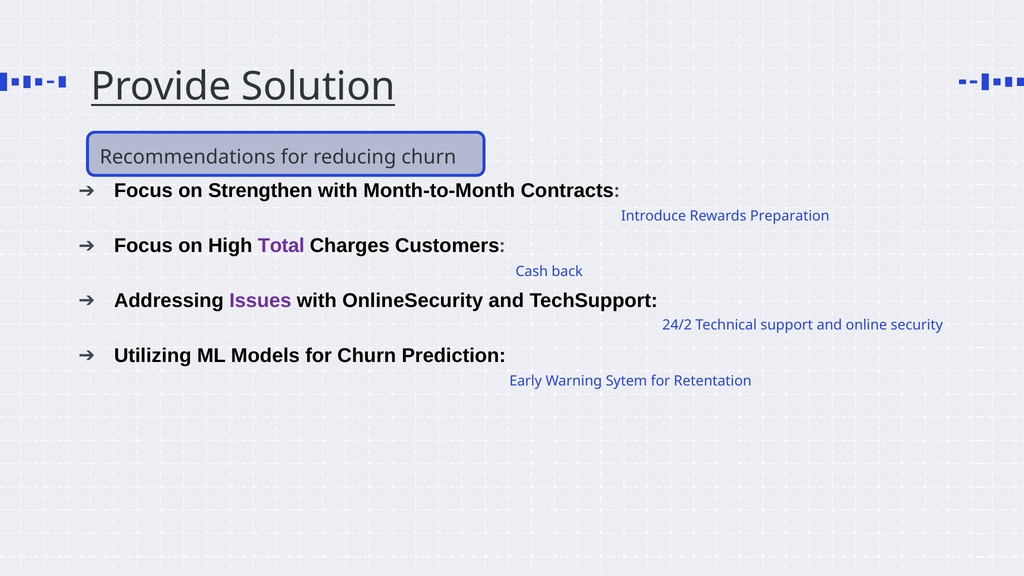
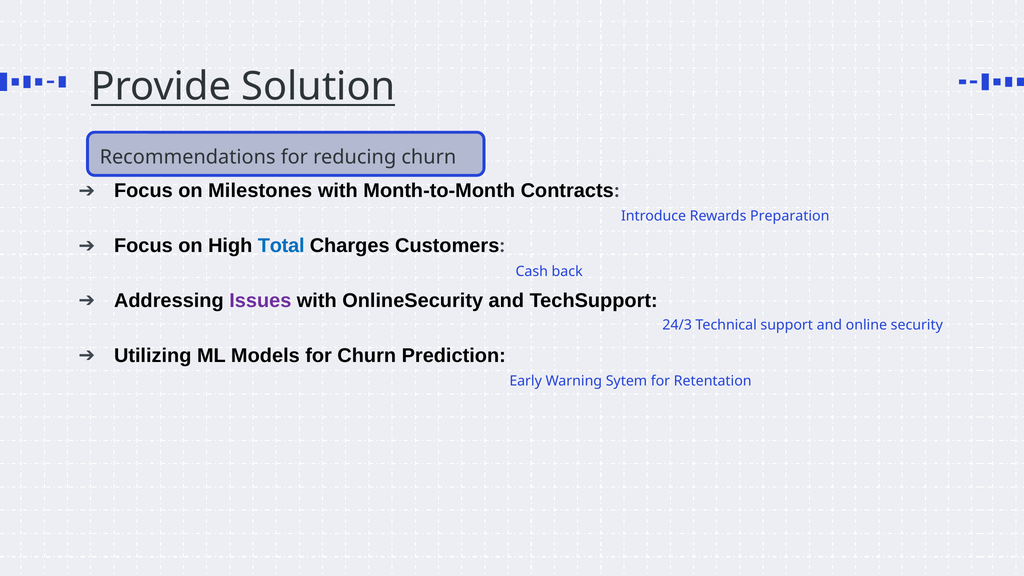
Strengthen: Strengthen -> Milestones
Total colour: purple -> blue
24/2: 24/2 -> 24/3
